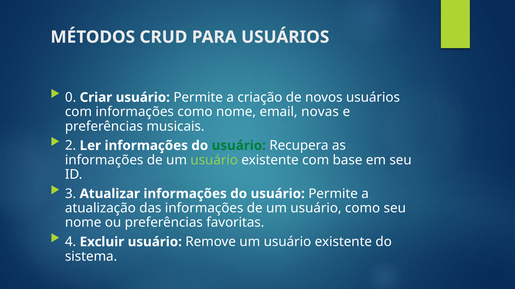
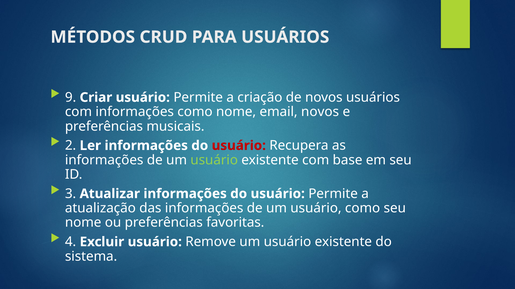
0: 0 -> 9
email novas: novas -> novos
usuário at (239, 146) colour: green -> red
